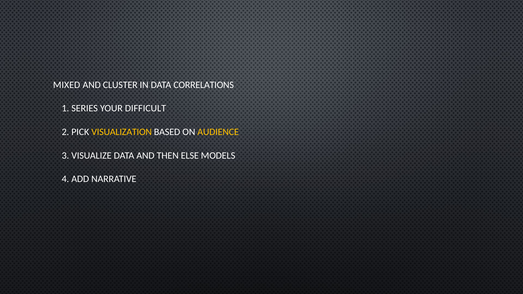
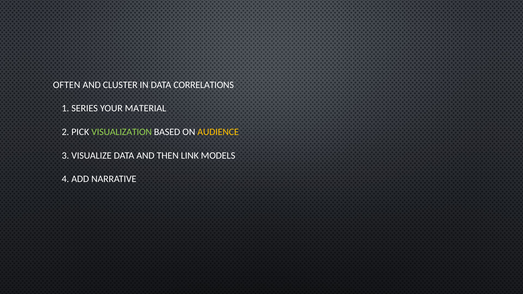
MIXED: MIXED -> OFTEN
DIFFICULT: DIFFICULT -> MATERIAL
VISUALIZATION colour: yellow -> light green
ELSE: ELSE -> LINK
